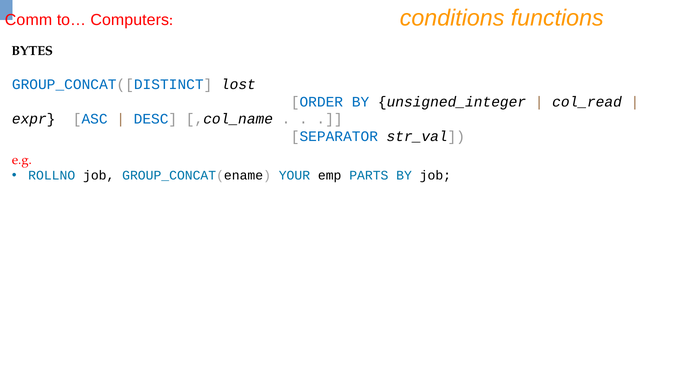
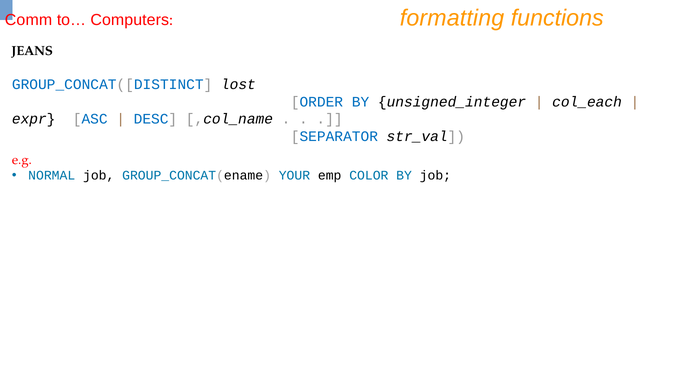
conditions: conditions -> formatting
BYTES: BYTES -> JEANS
col_read: col_read -> col_each
ROLLNO: ROLLNO -> NORMAL
PARTS: PARTS -> COLOR
